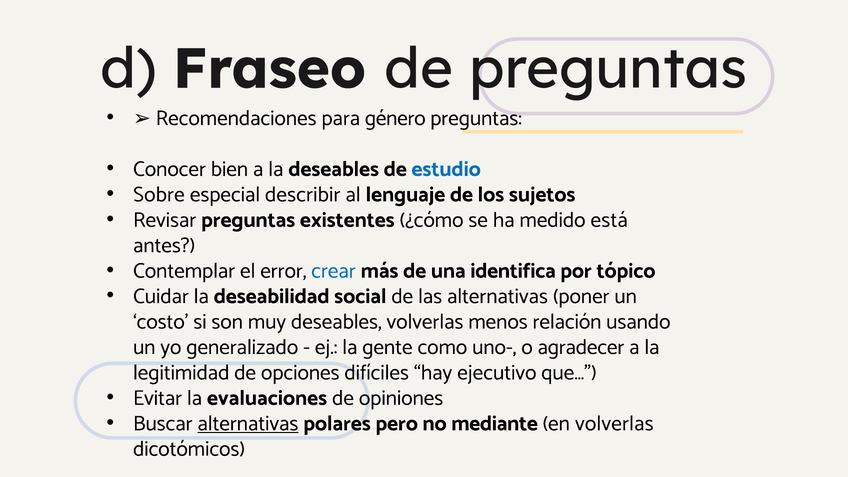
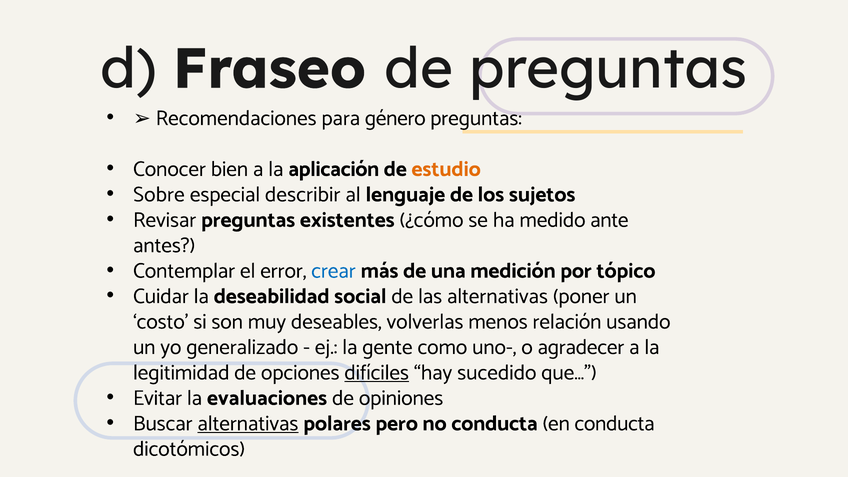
la deseables: deseables -> aplicación
estudio colour: blue -> orange
está: está -> ante
identifica: identifica -> medición
difíciles underline: none -> present
ejecutivo: ejecutivo -> sucedido
no mediante: mediante -> conducta
en volverlas: volverlas -> conducta
